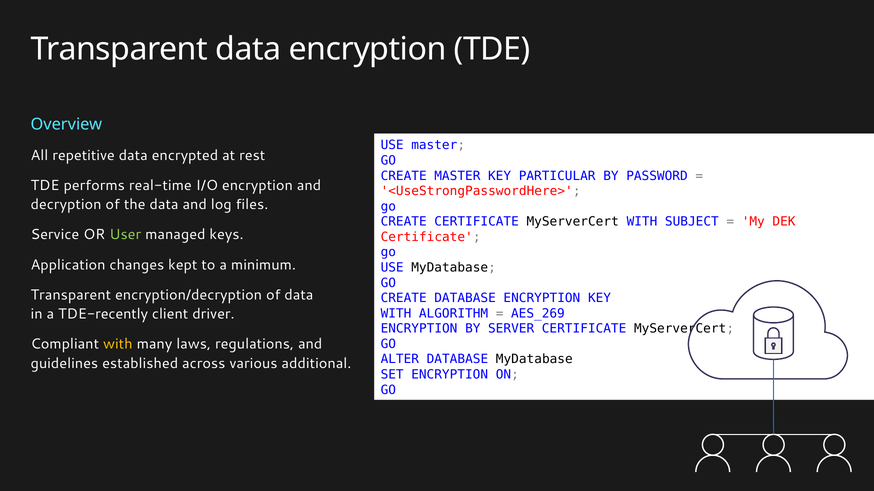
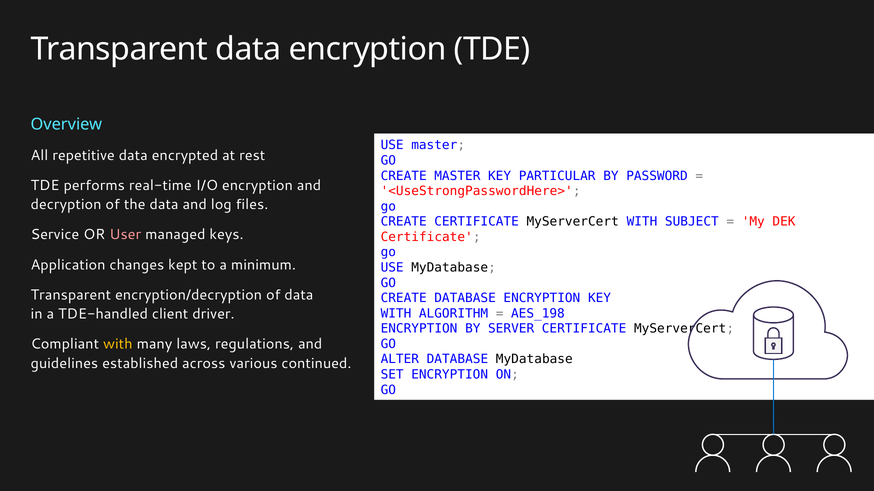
User colour: light green -> pink
AES_269: AES_269 -> AES_198
TDE-recently: TDE-recently -> TDE-handled
additional: additional -> continued
